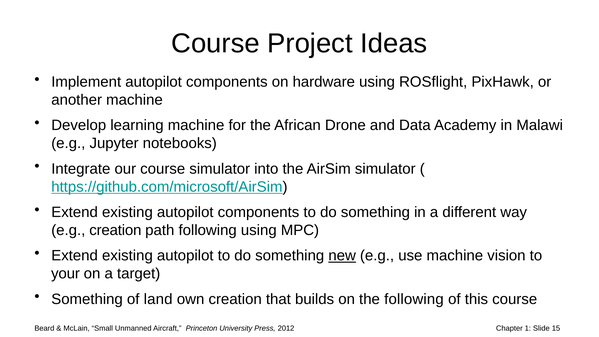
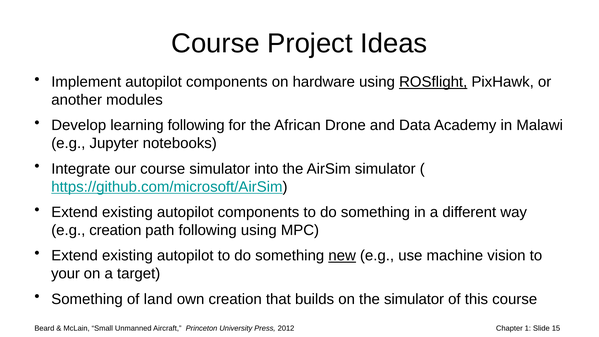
ROSflight underline: none -> present
another machine: machine -> modules
learning machine: machine -> following
the following: following -> simulator
